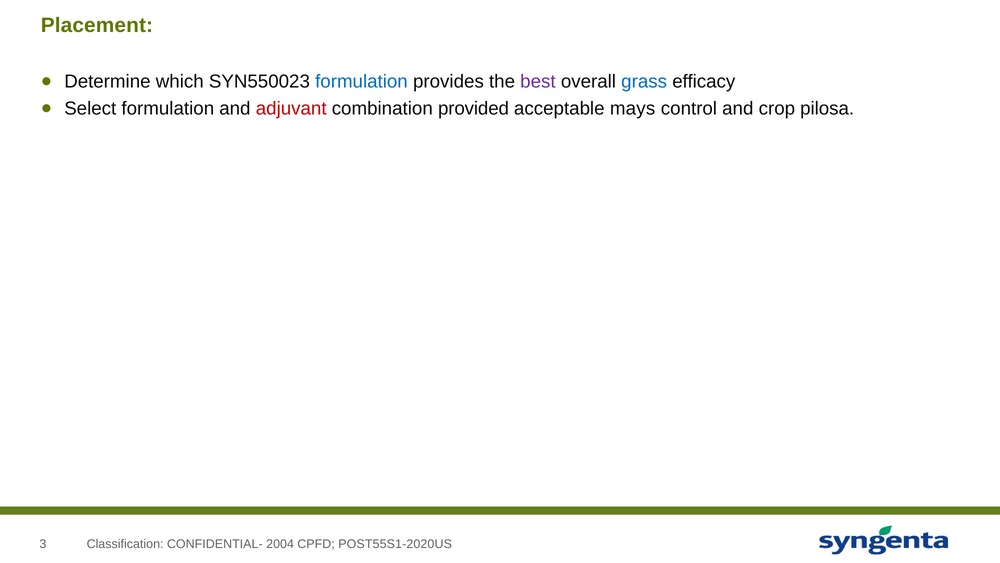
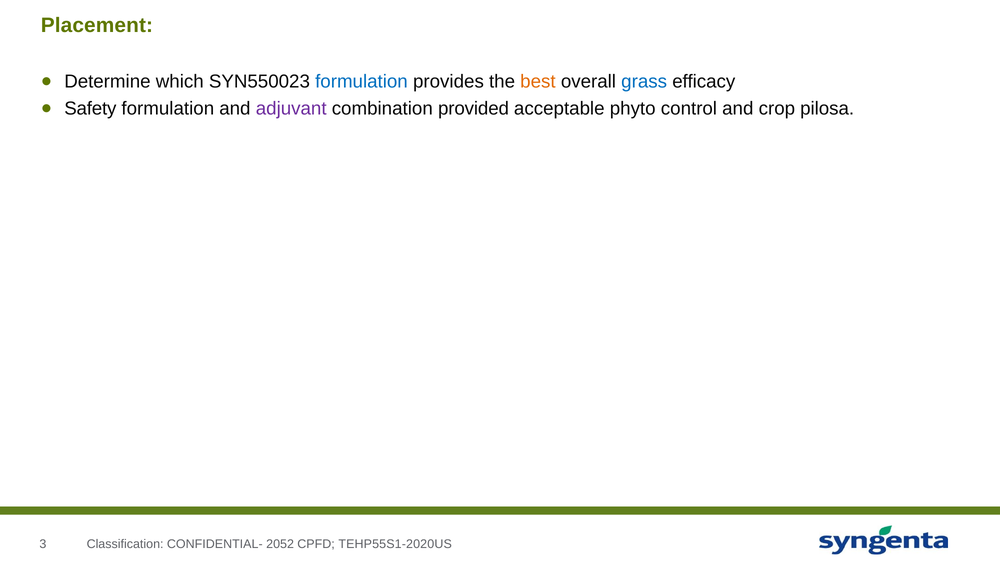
best colour: purple -> orange
Select: Select -> Safety
adjuvant colour: red -> purple
mays: mays -> phyto
2004: 2004 -> 2052
POST55S1-2020US: POST55S1-2020US -> TEHP55S1-2020US
